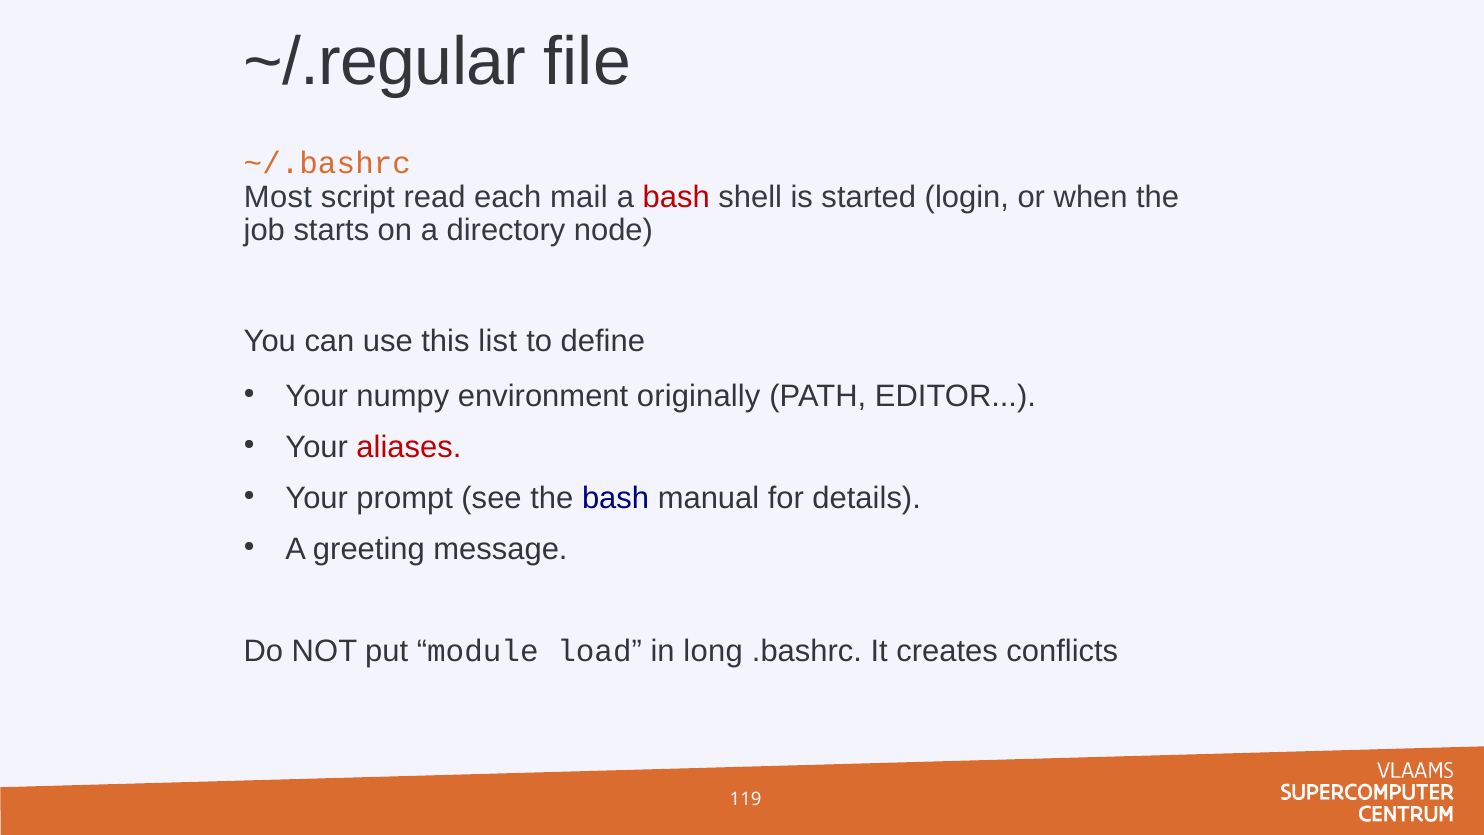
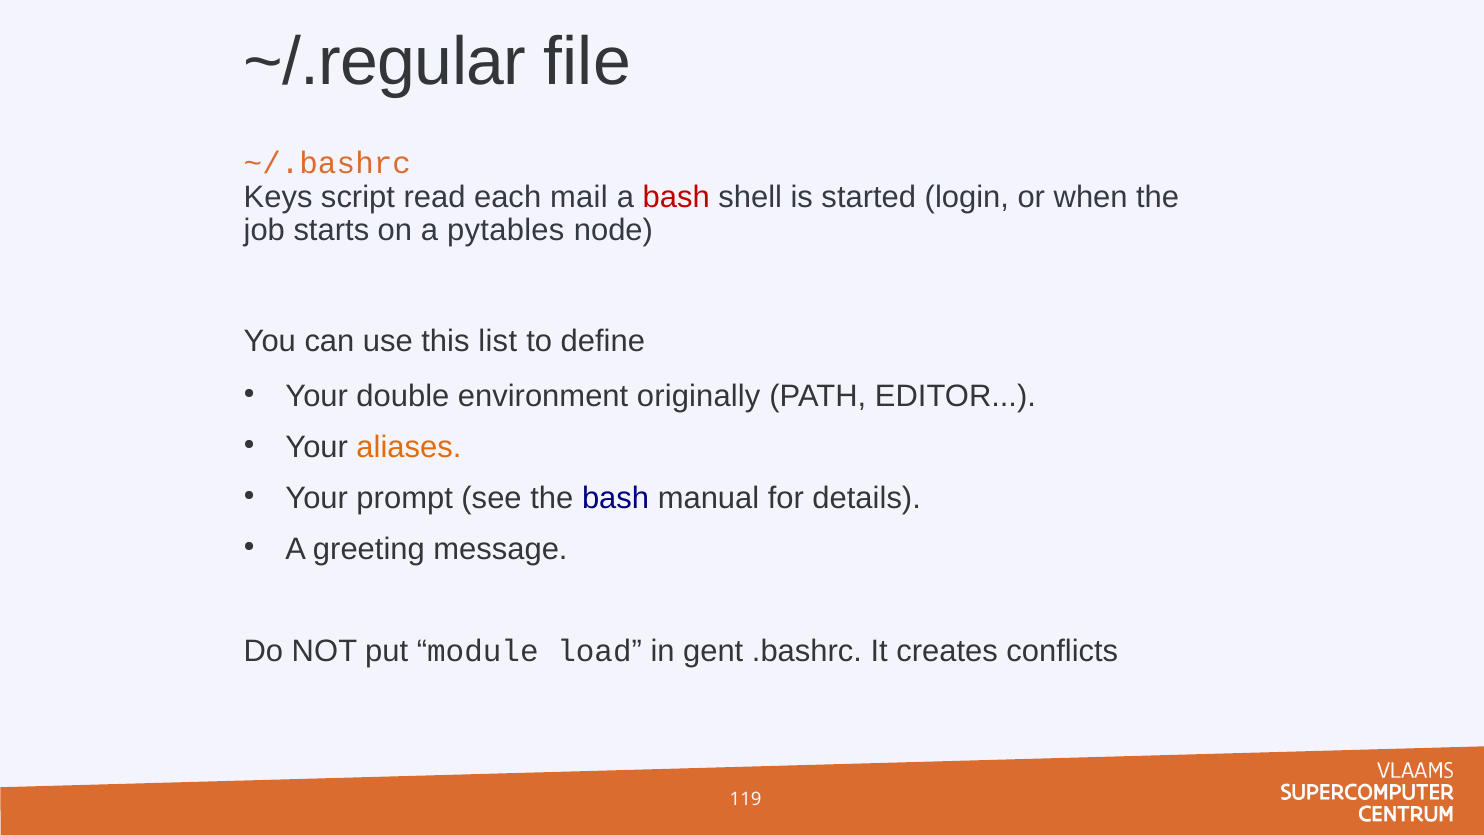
Most: Most -> Keys
directory: directory -> pytables
numpy: numpy -> double
aliases colour: red -> orange
long: long -> gent
